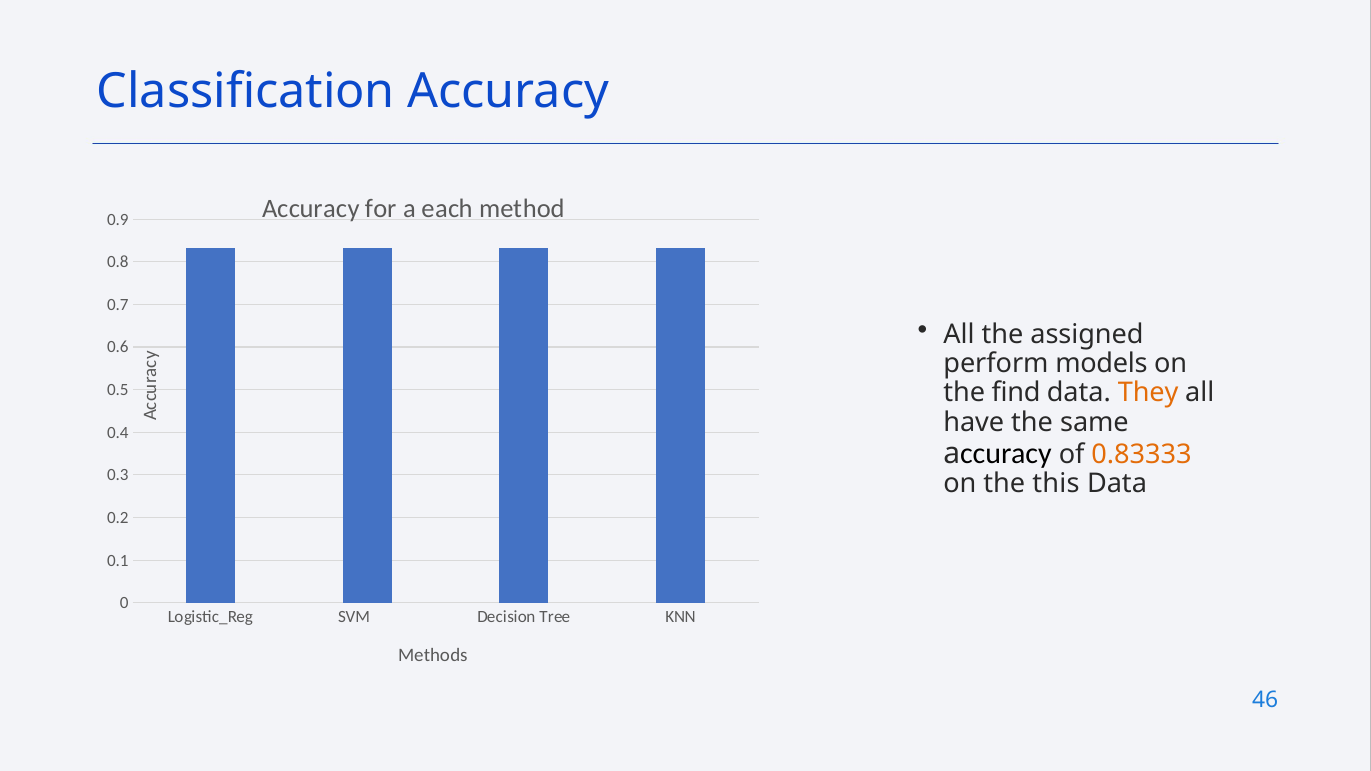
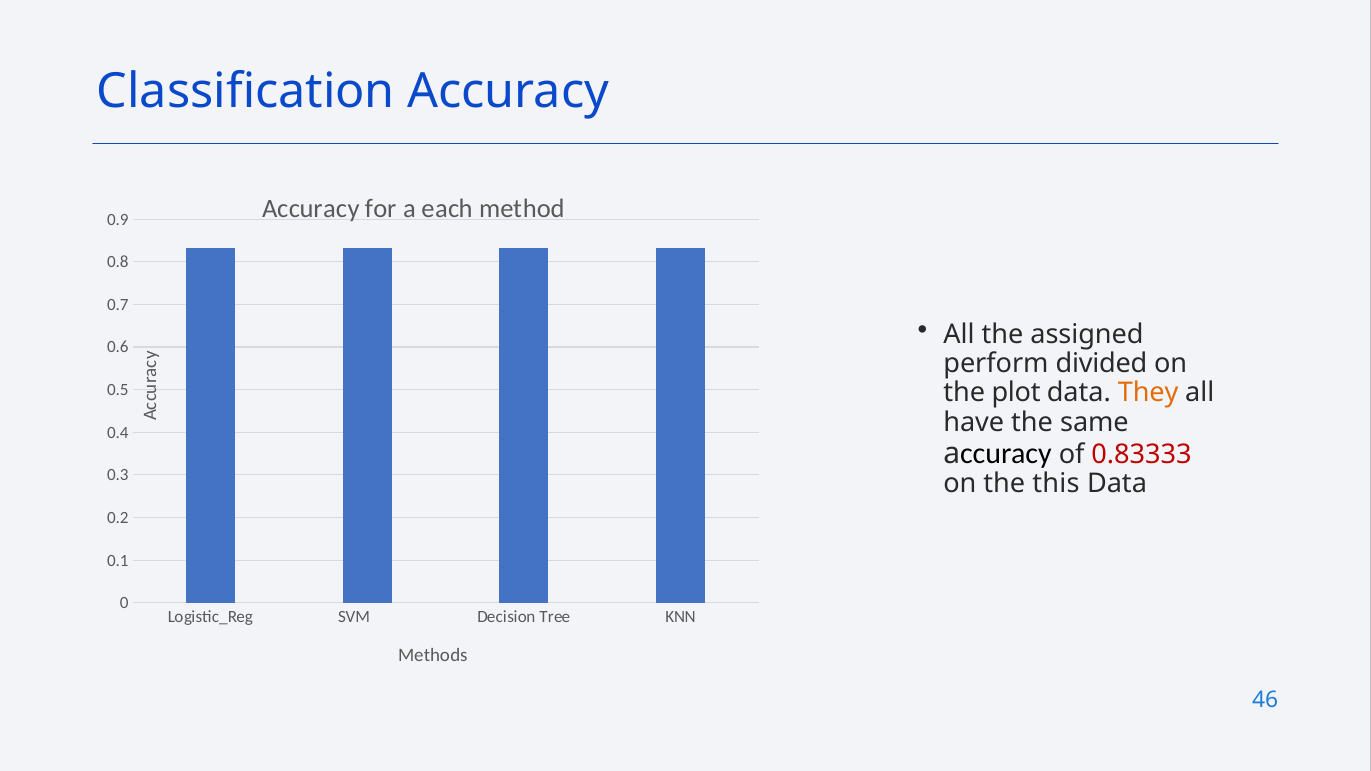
models: models -> divided
find: find -> plot
0.83333 colour: orange -> red
